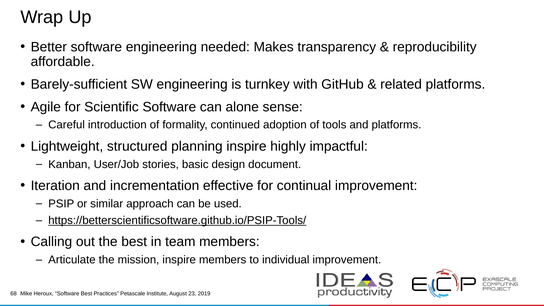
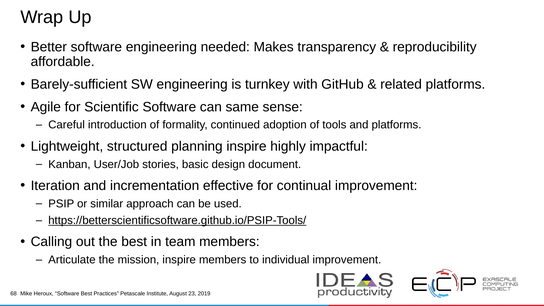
alone: alone -> same
